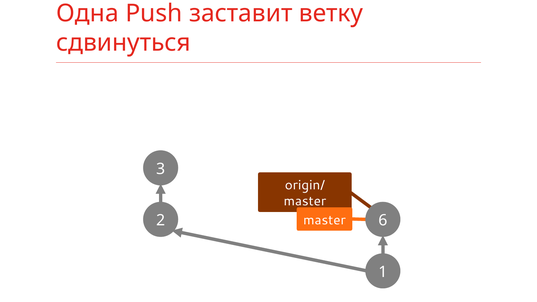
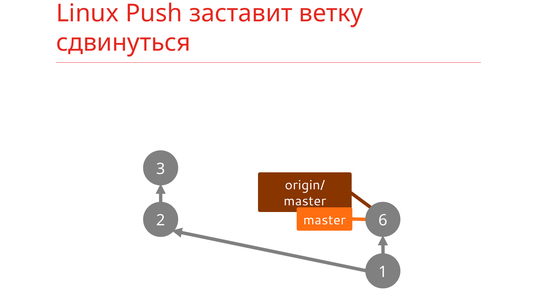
Одна: Одна -> Linux
